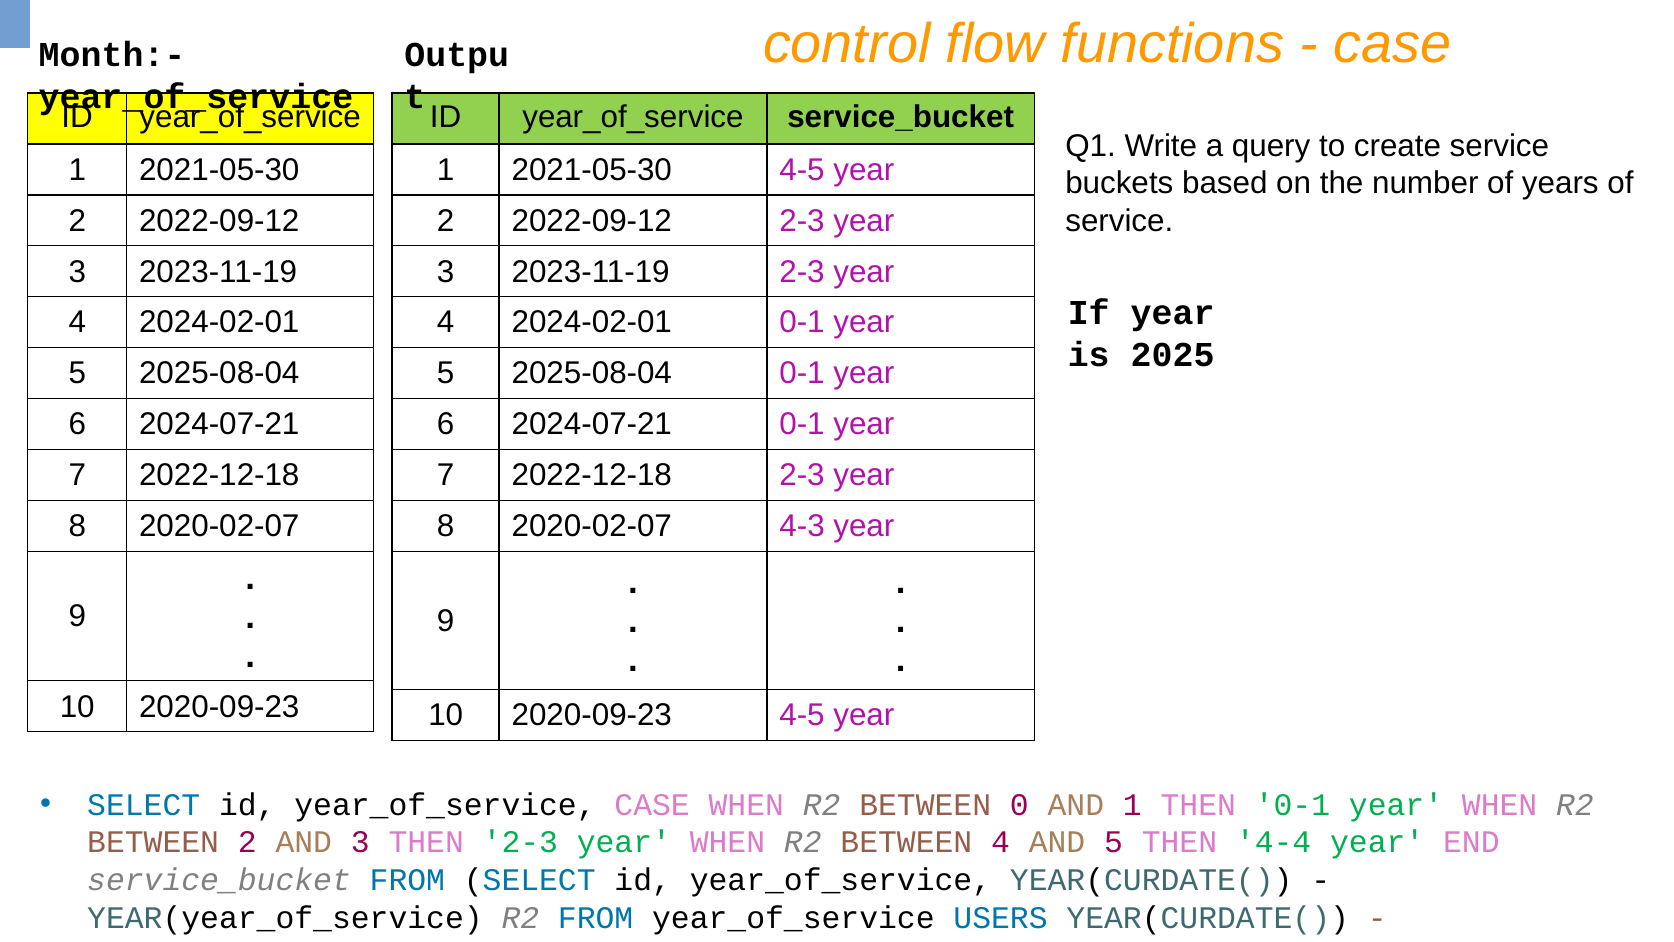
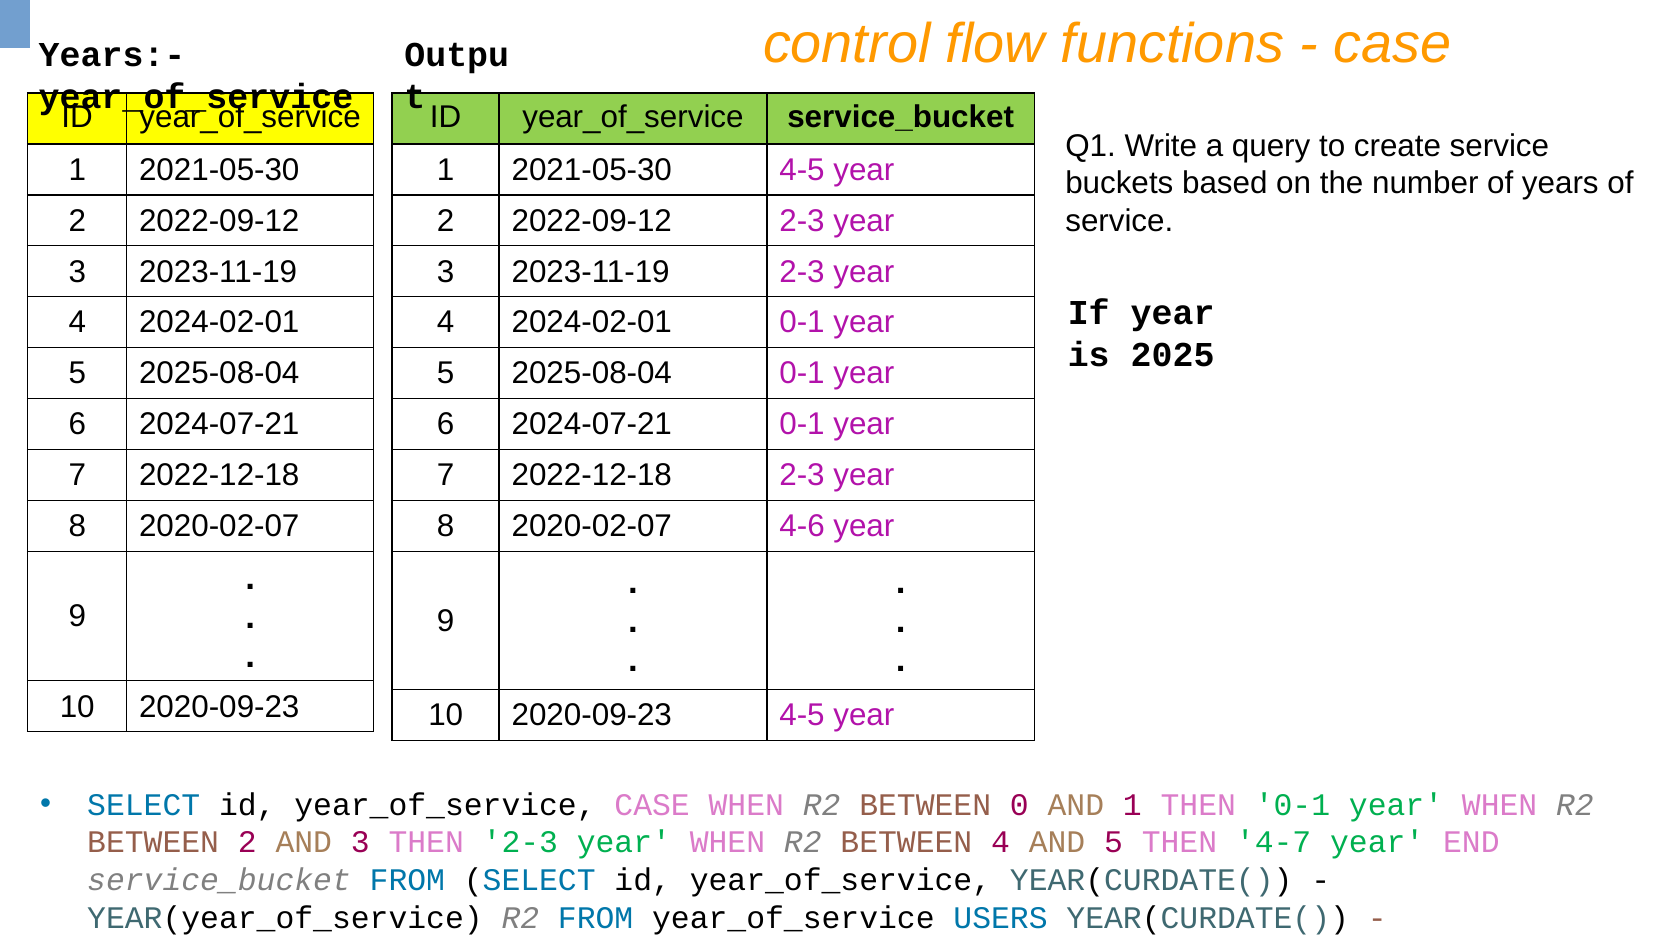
Month:-: Month:- -> Years:-
4-3: 4-3 -> 4-6
4-4: 4-4 -> 4-7
